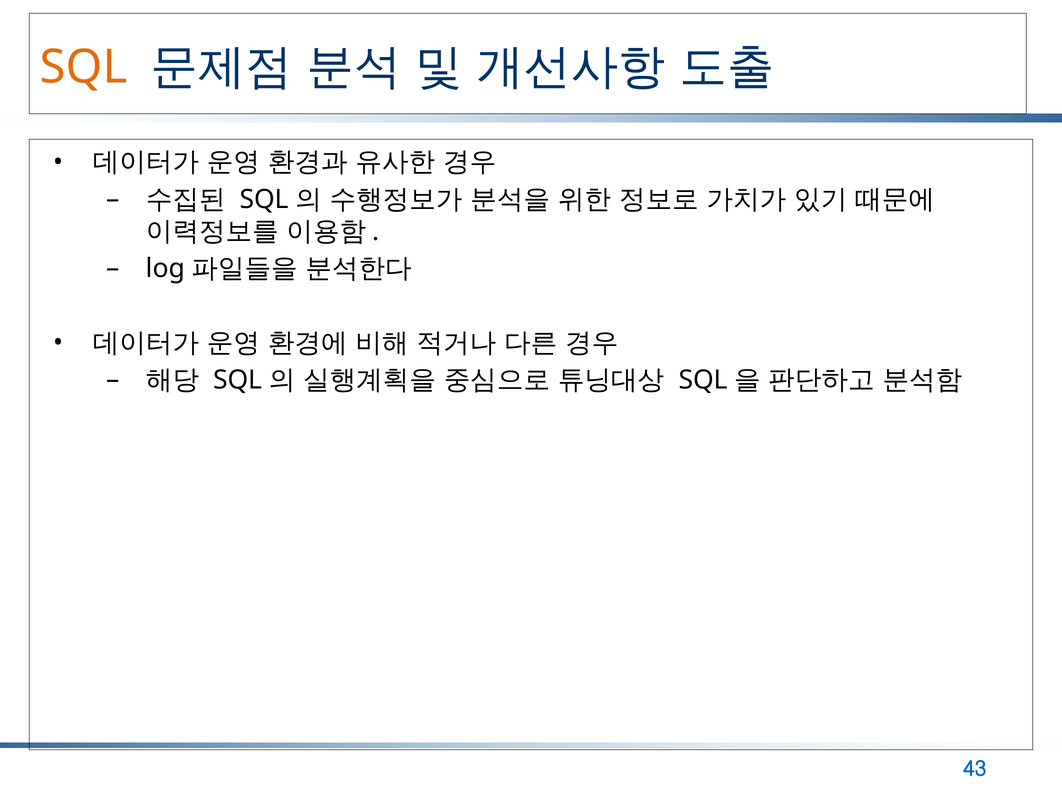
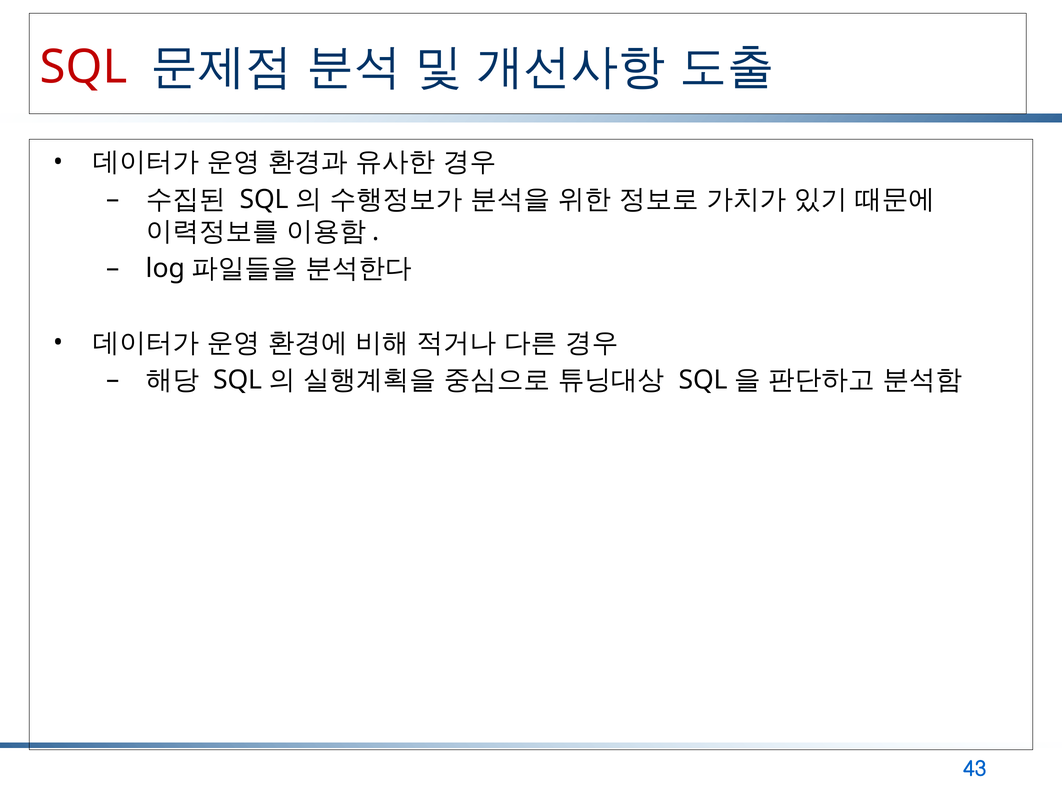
SQL colour: orange -> red
